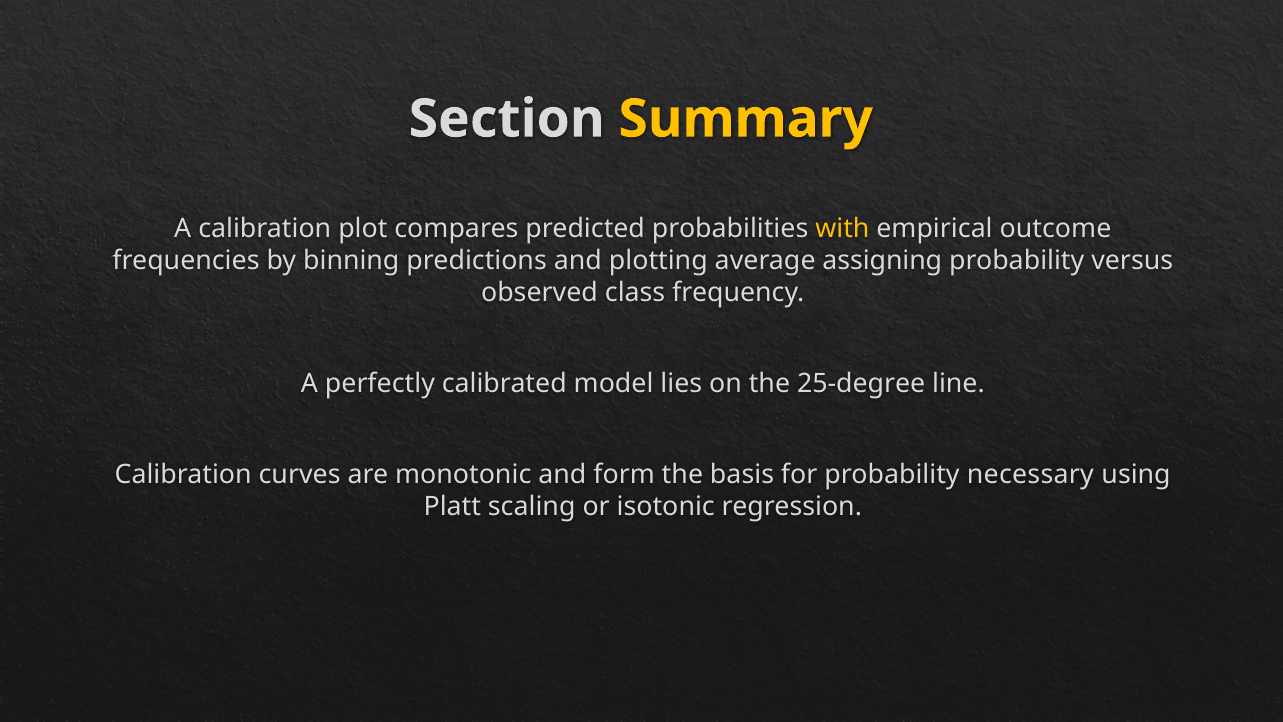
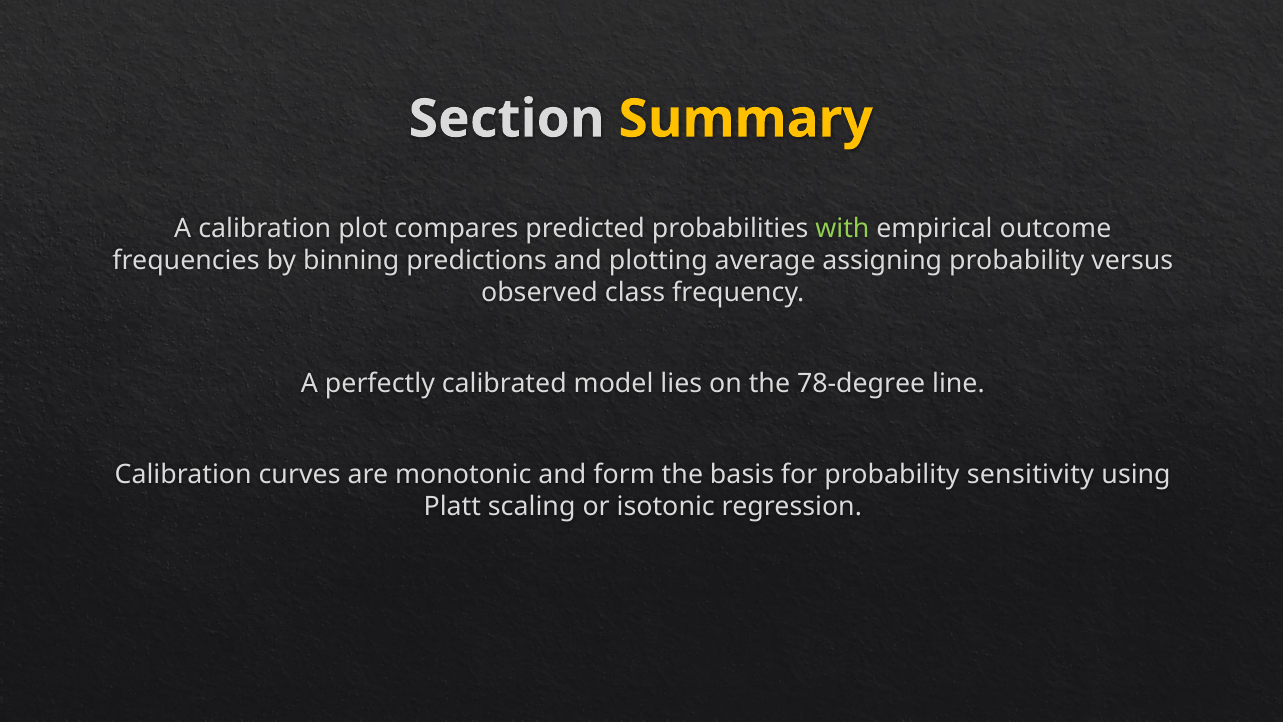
with colour: yellow -> light green
25-degree: 25-degree -> 78-degree
necessary: necessary -> sensitivity
